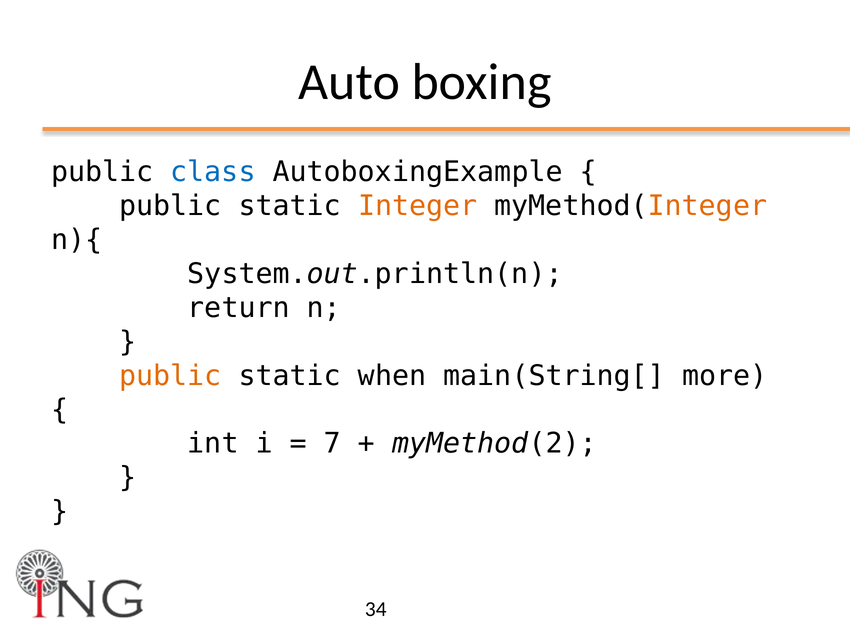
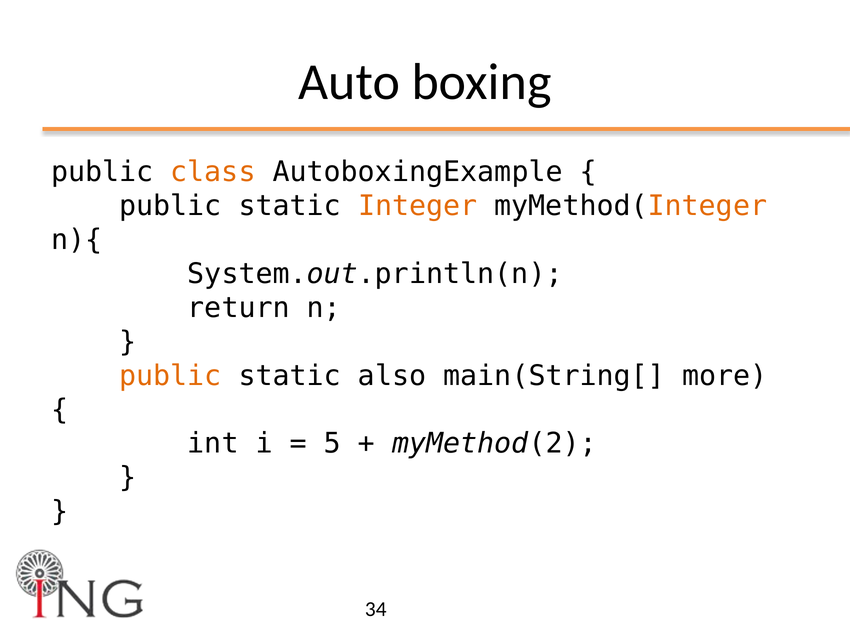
class colour: blue -> orange
when: when -> also
7: 7 -> 5
